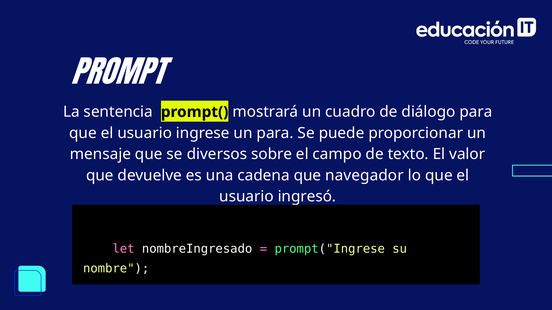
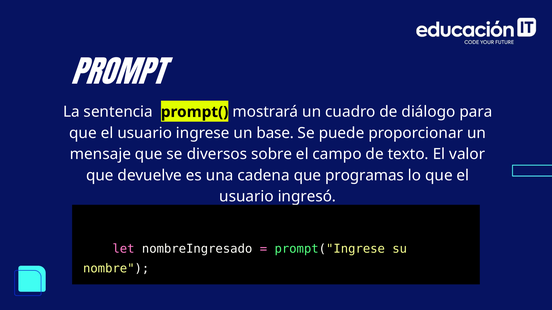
un para: para -> base
navegador: navegador -> programas
